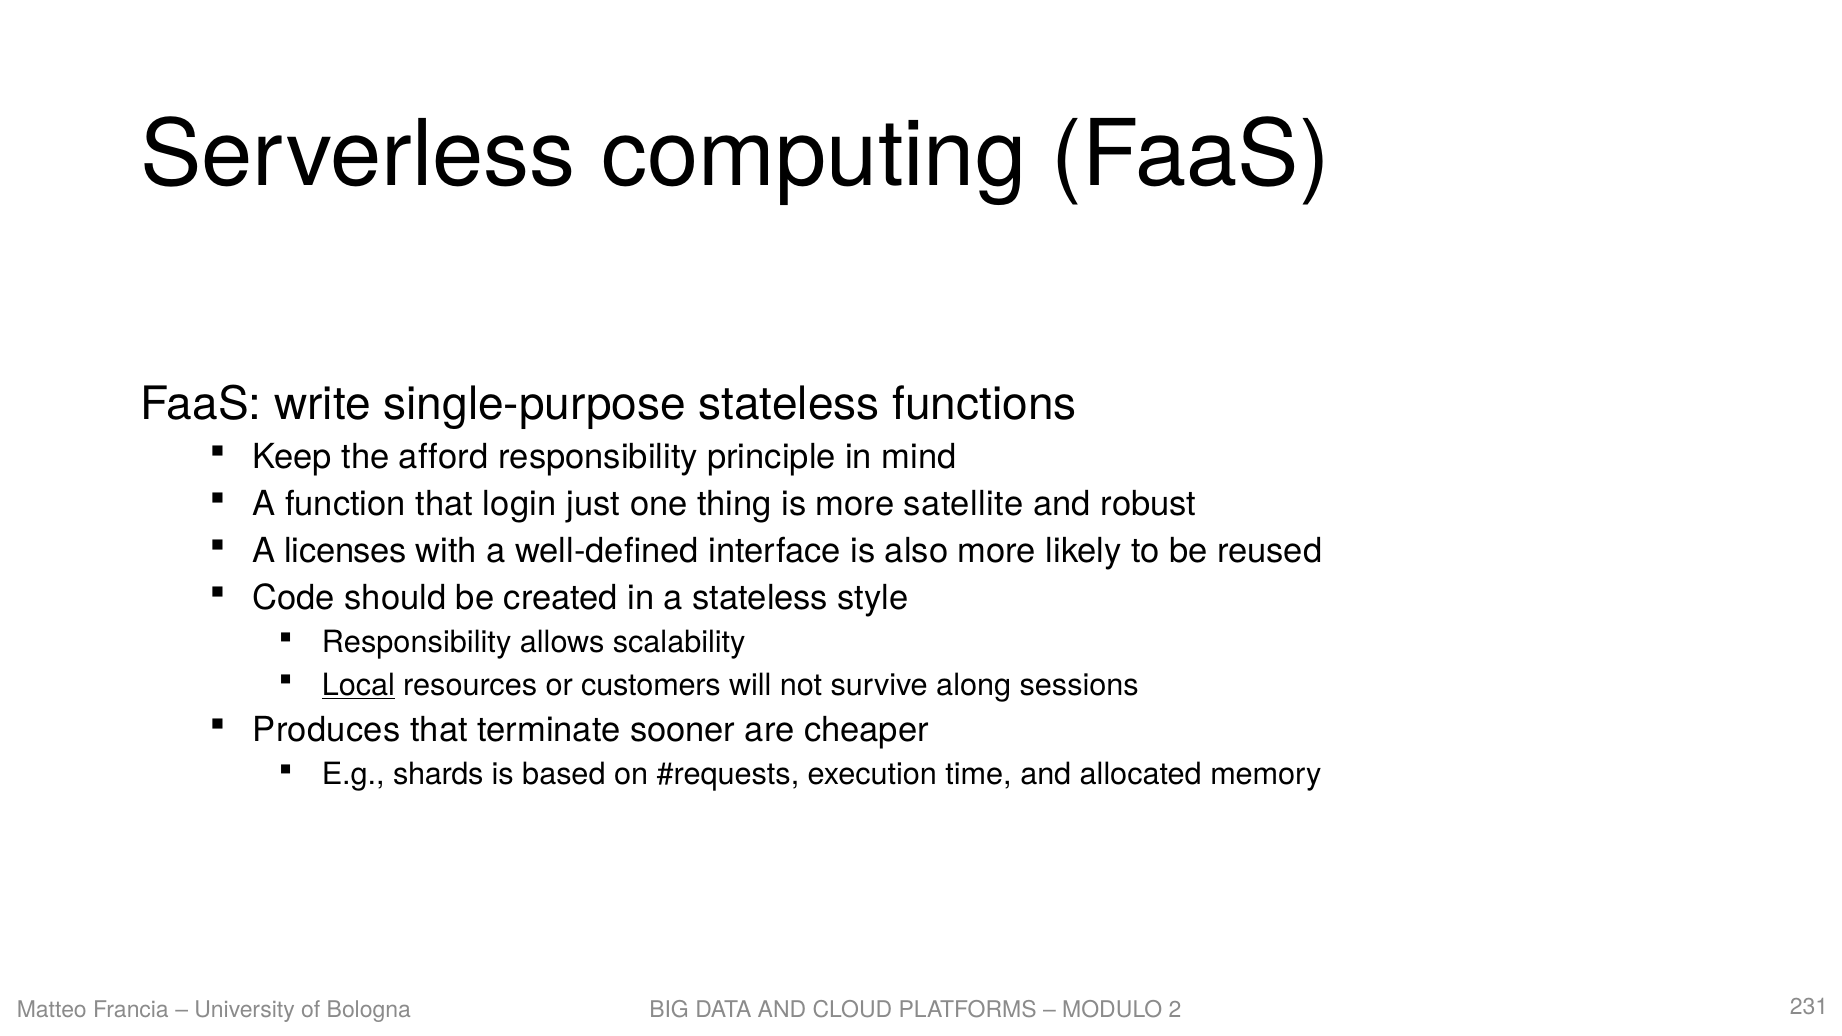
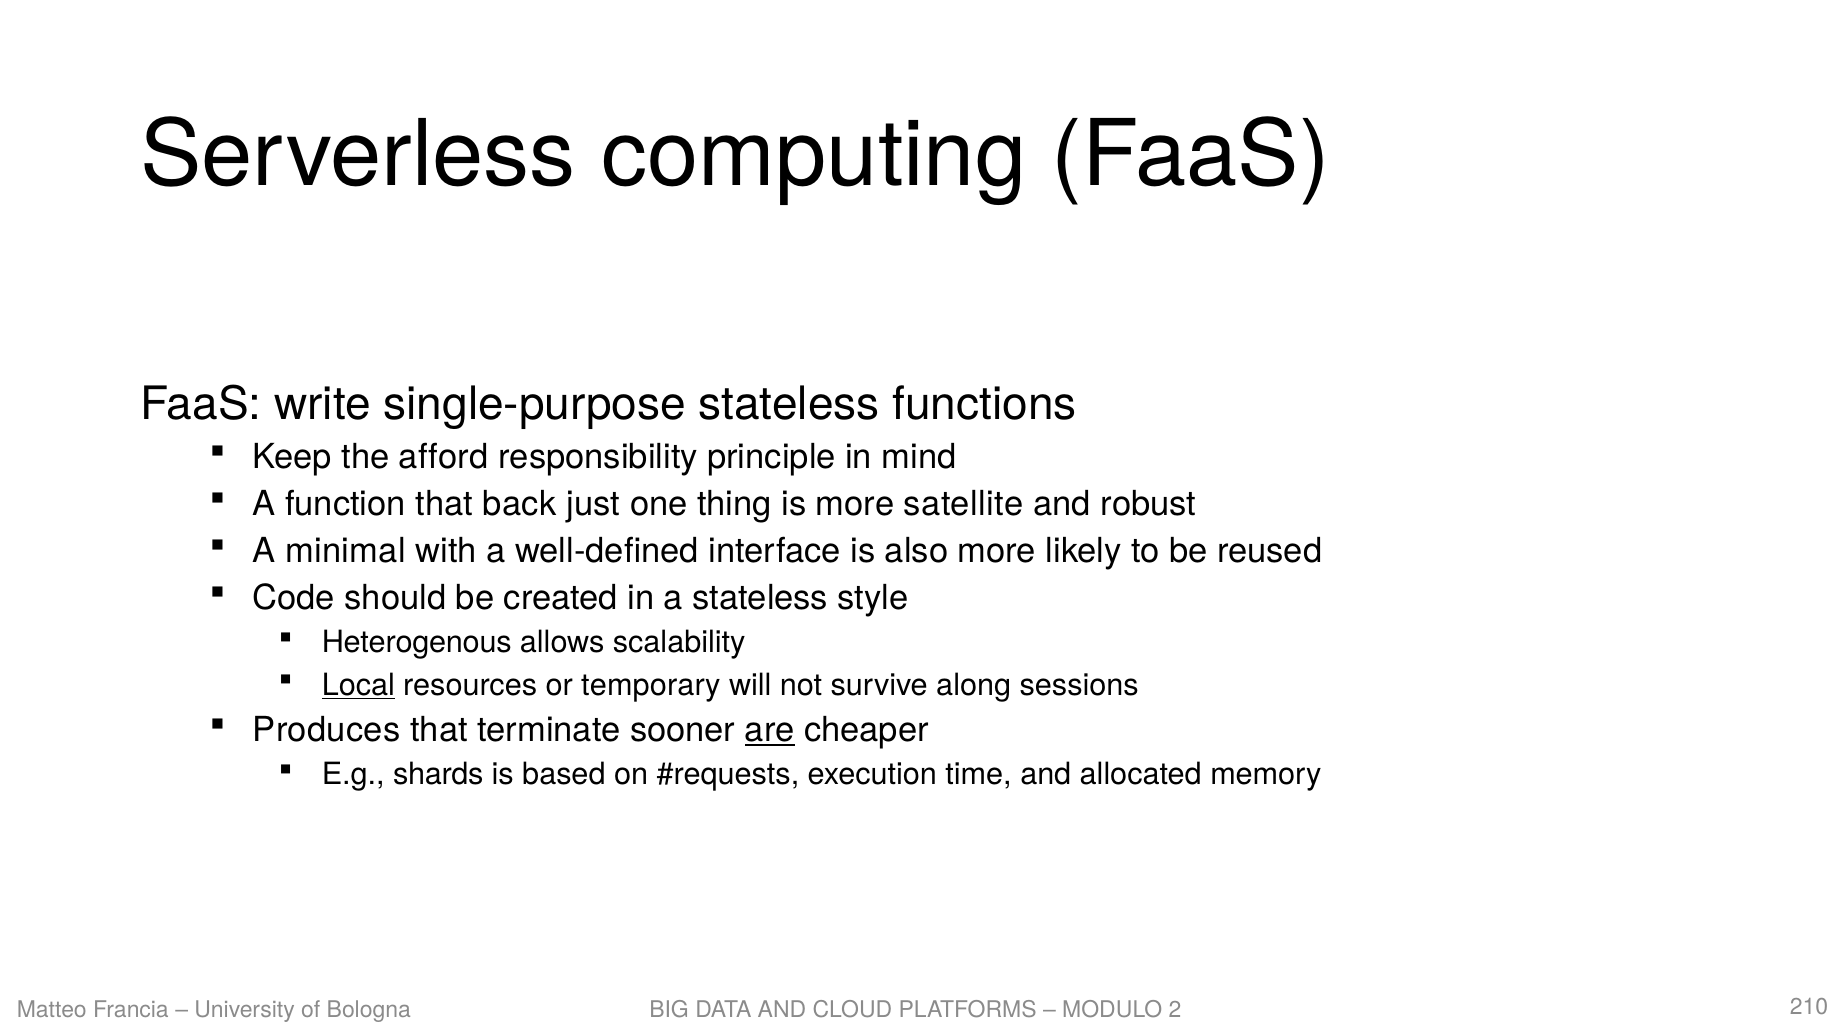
login: login -> back
licenses: licenses -> minimal
Responsibility at (417, 643): Responsibility -> Heterogenous
customers: customers -> temporary
are underline: none -> present
231: 231 -> 210
